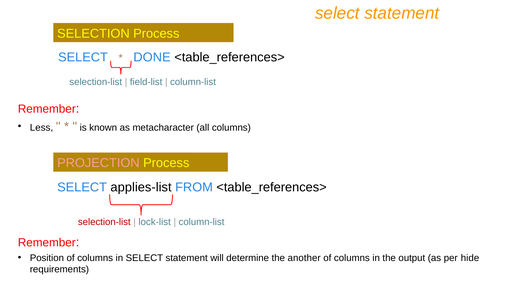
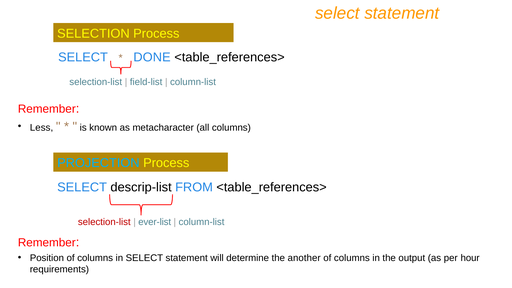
PROJECTION colour: pink -> light blue
applies-list: applies-list -> descrip-list
lock-list: lock-list -> ever-list
hide: hide -> hour
